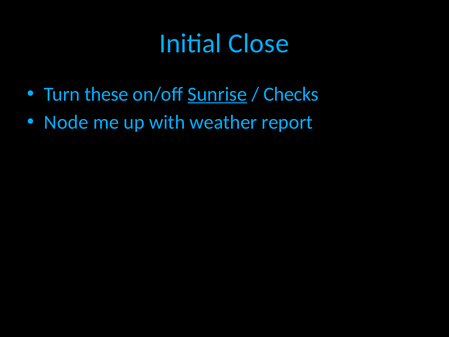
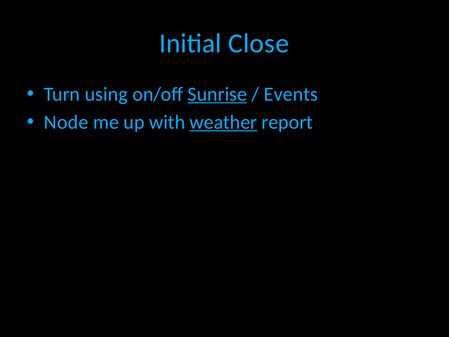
these: these -> using
Checks: Checks -> Events
weather underline: none -> present
